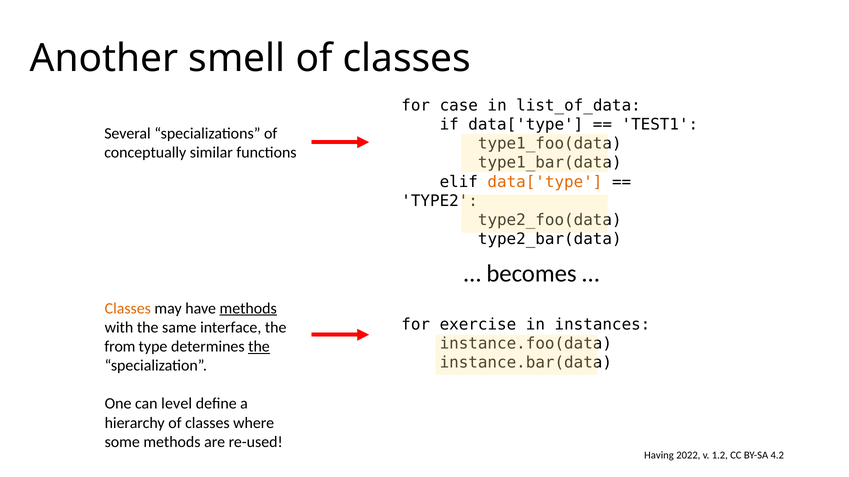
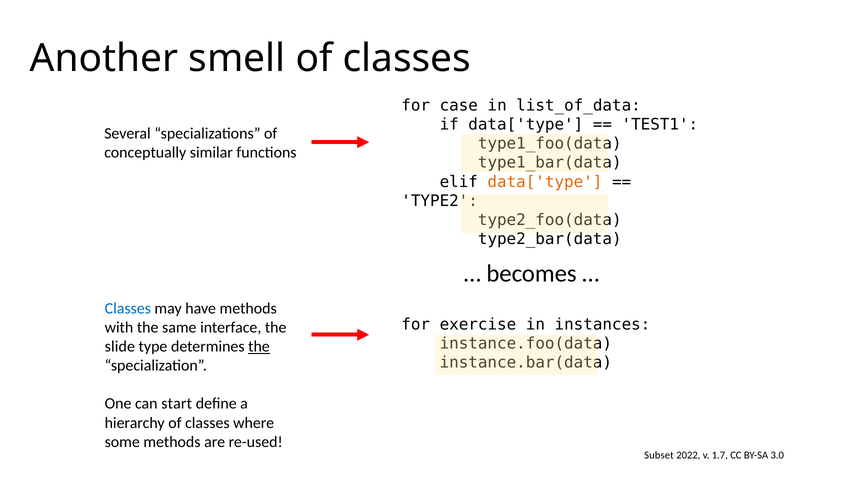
Classes at (128, 309) colour: orange -> blue
methods at (248, 309) underline: present -> none
from: from -> slide
level: level -> start
Having: Having -> Subset
1.2: 1.2 -> 1.7
4.2: 4.2 -> 3.0
